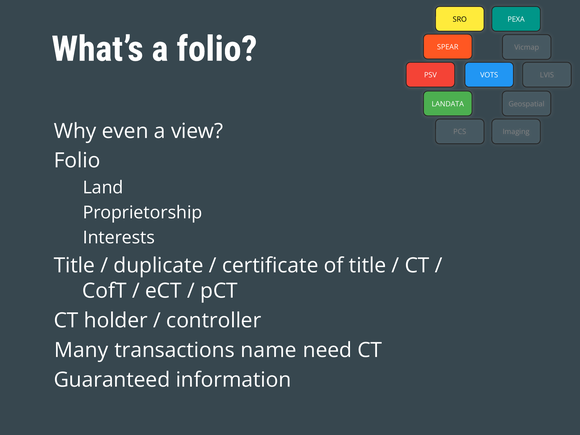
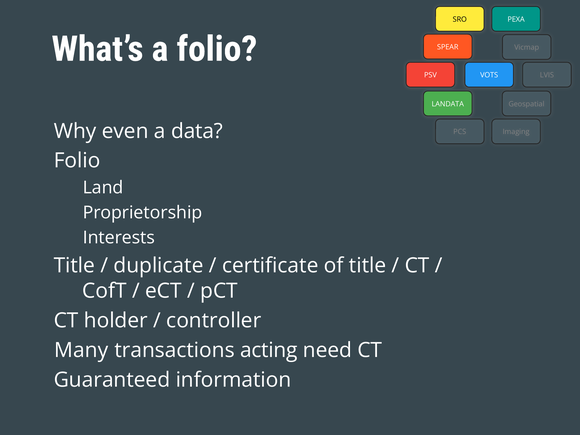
view: view -> data
name: name -> acting
